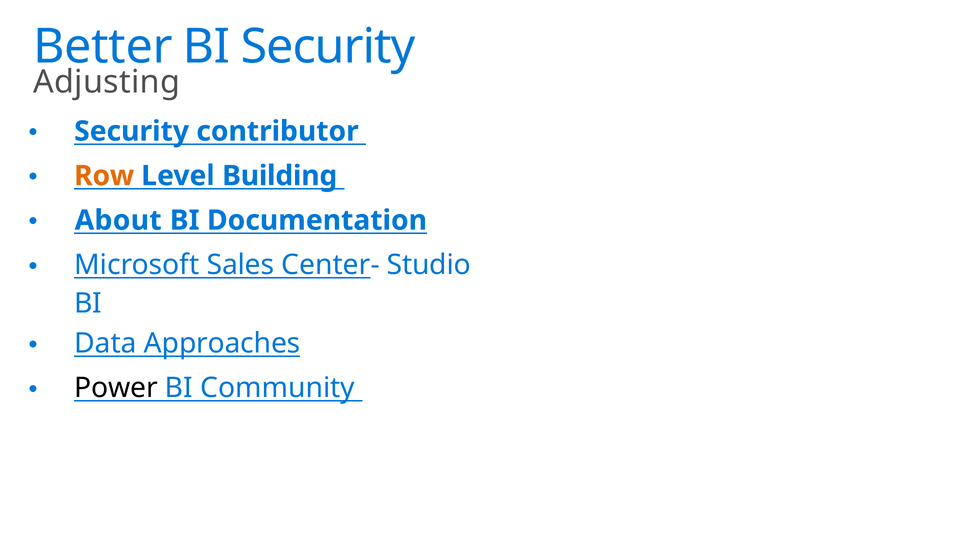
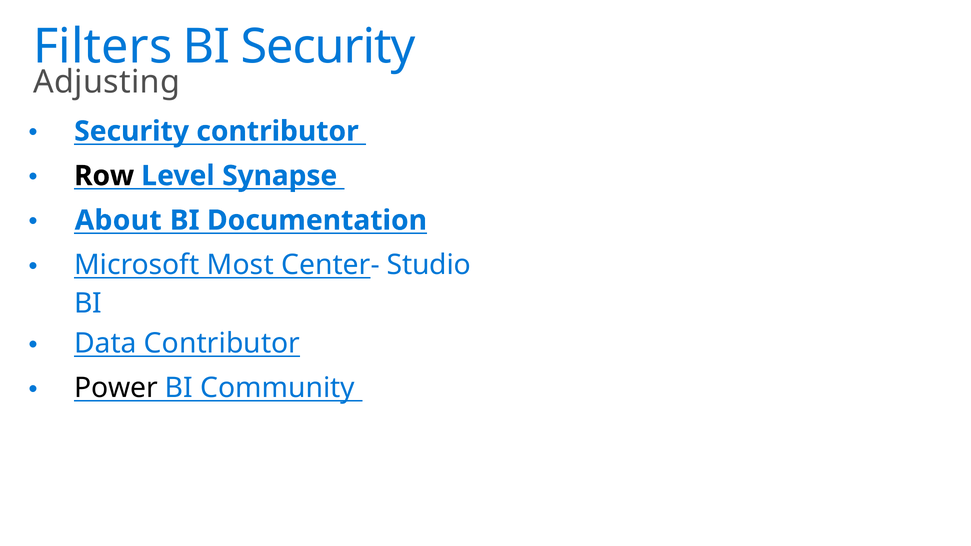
Better: Better -> Filters
Row colour: orange -> black
Building: Building -> Synapse
Sales: Sales -> Most
Data Approaches: Approaches -> Contributor
